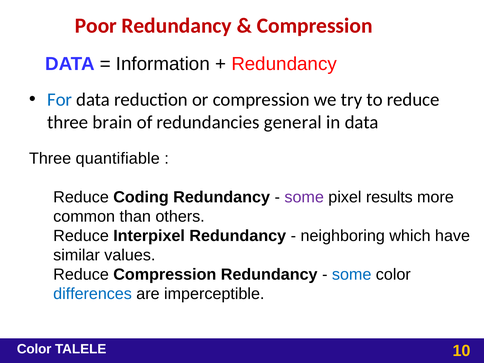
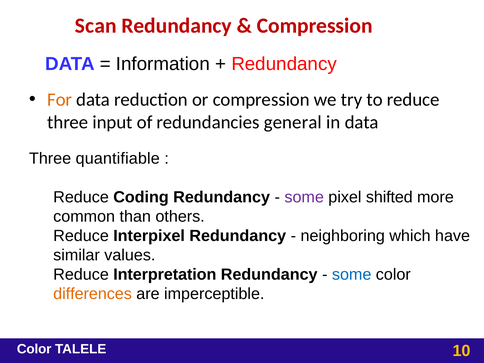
Poor: Poor -> Scan
For colour: blue -> orange
brain: brain -> input
results: results -> shifted
Reduce Compression: Compression -> Interpretation
differences colour: blue -> orange
